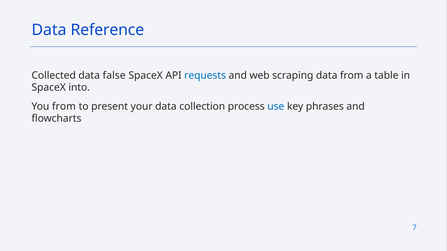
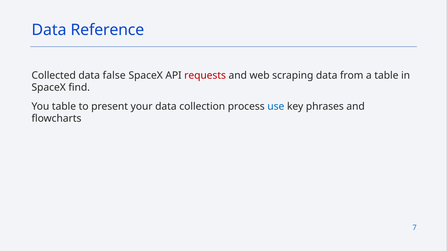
requests colour: blue -> red
into: into -> find
You from: from -> table
